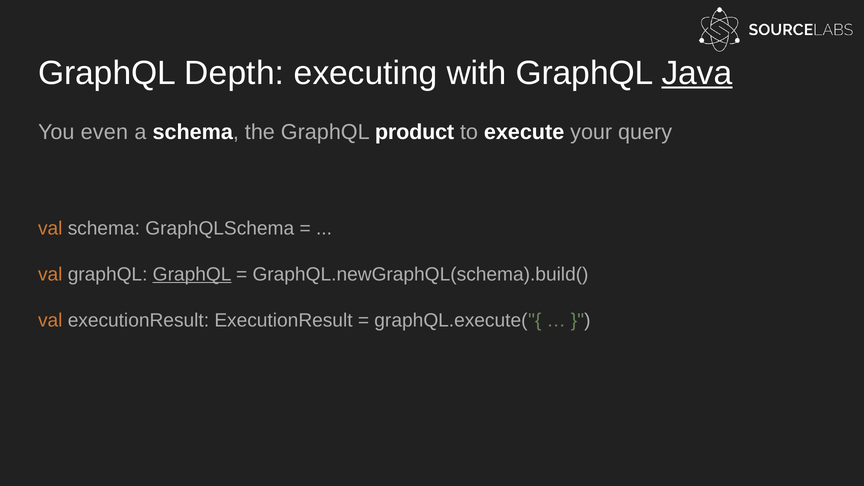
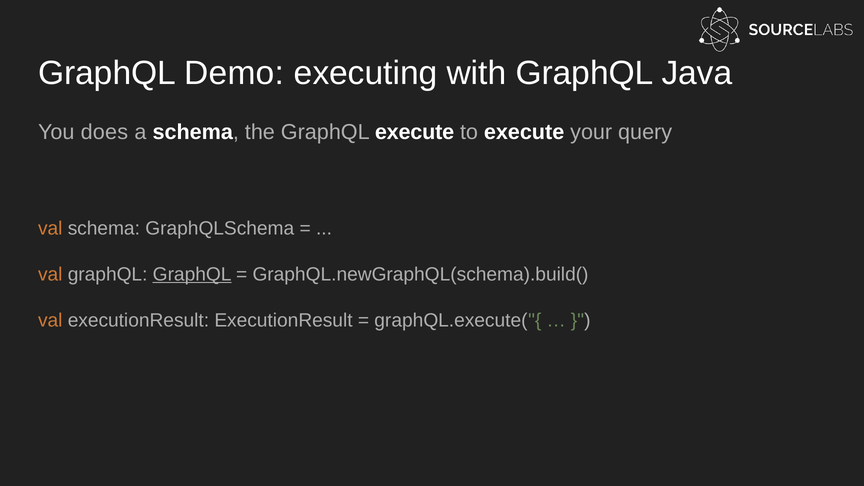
Depth: Depth -> Demo
Java underline: present -> none
even: even -> does
GraphQL product: product -> execute
